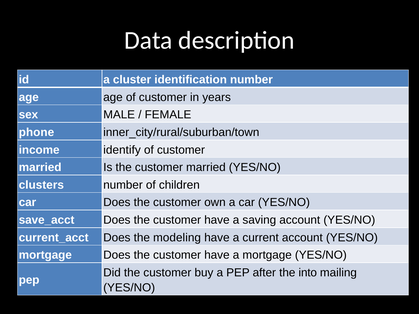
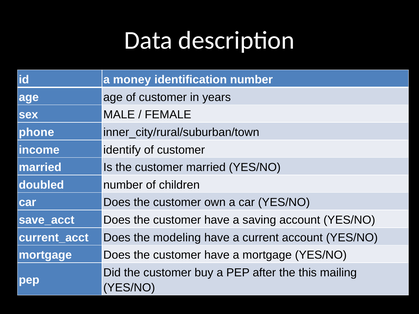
cluster: cluster -> money
clusters: clusters -> doubled
into: into -> this
